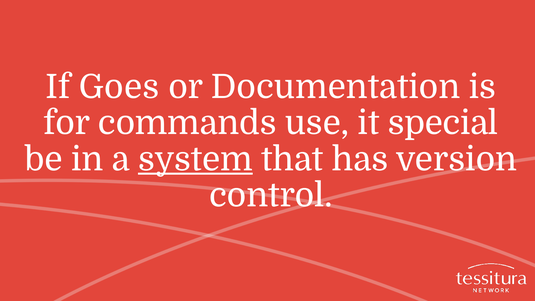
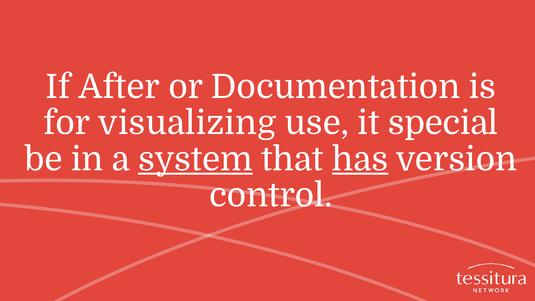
Goes: Goes -> After
commands: commands -> visualizing
has underline: none -> present
